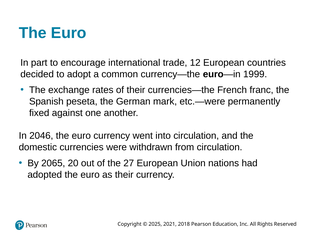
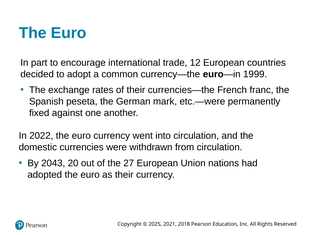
2046: 2046 -> 2022
2065: 2065 -> 2043
